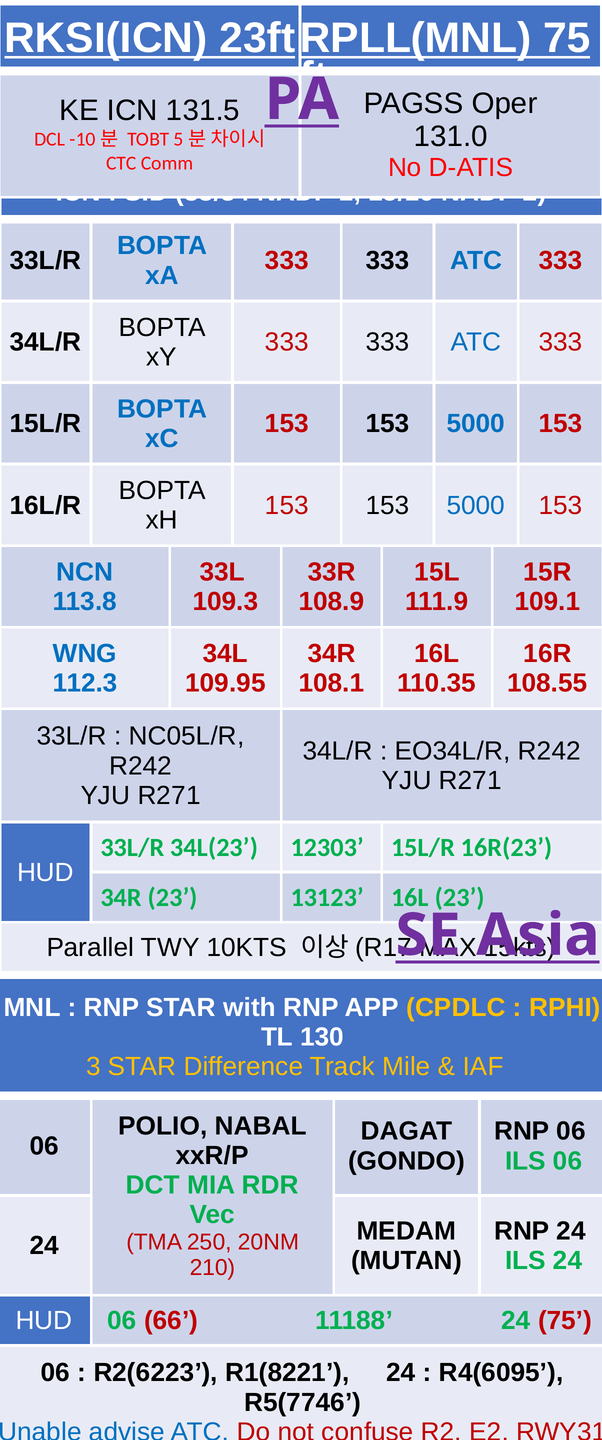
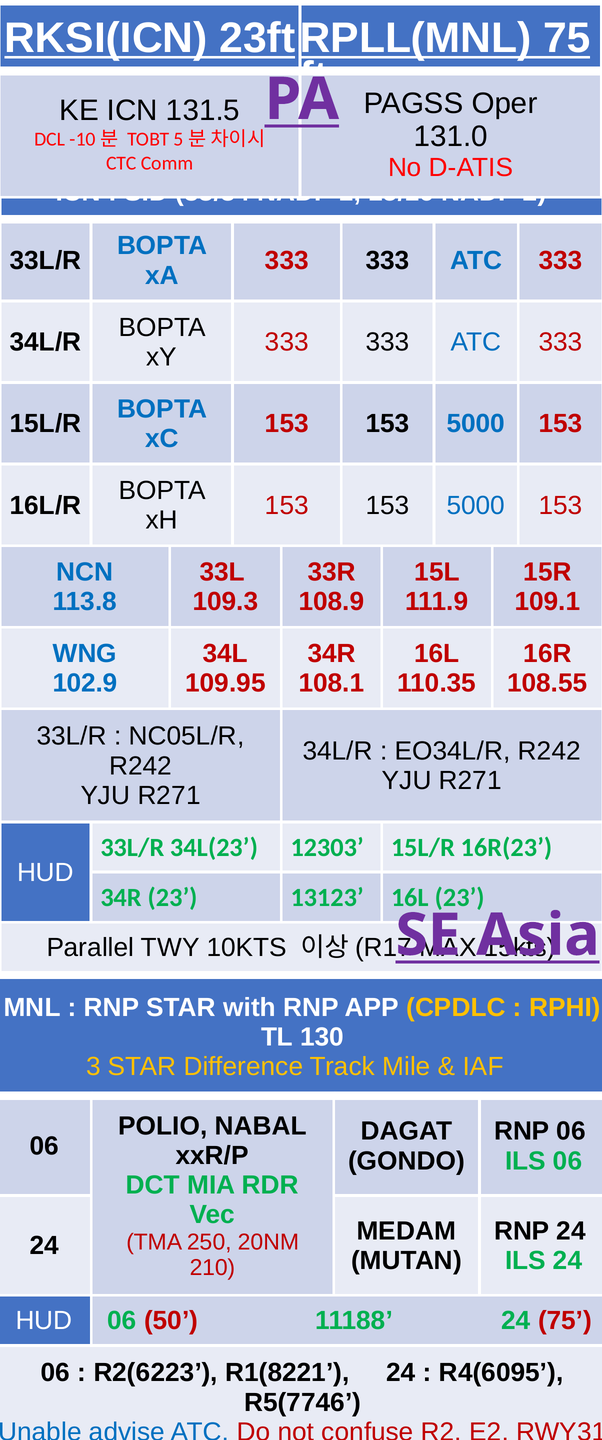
112.3: 112.3 -> 102.9
66: 66 -> 50
